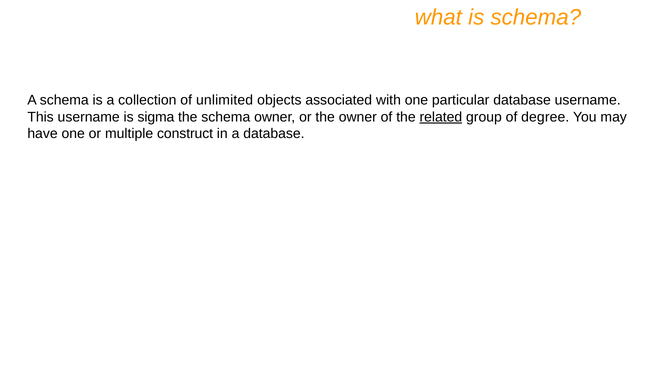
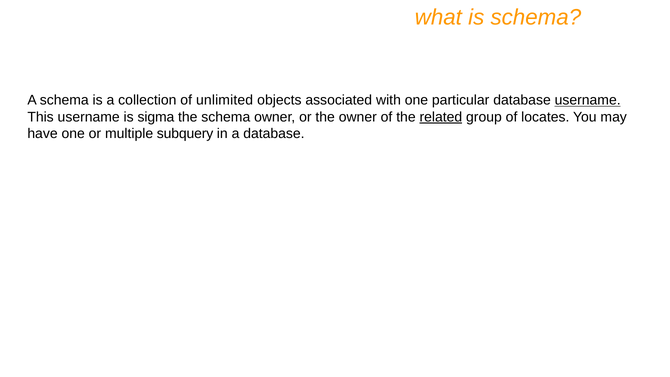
username at (588, 100) underline: none -> present
degree: degree -> locates
construct: construct -> subquery
